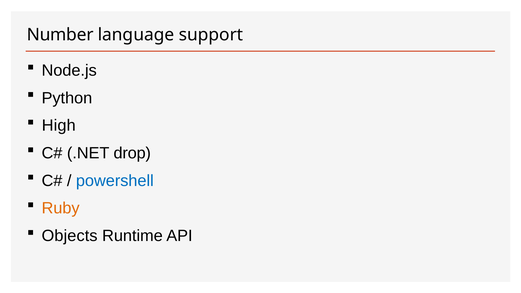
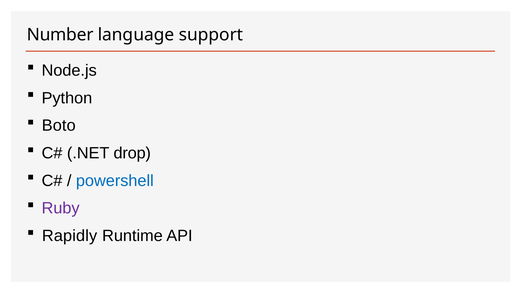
High: High -> Boto
Ruby colour: orange -> purple
Objects: Objects -> Rapidly
